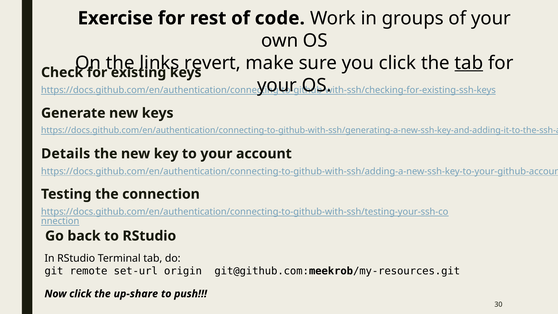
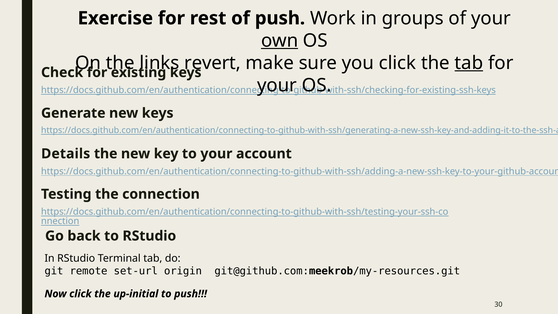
of code: code -> push
own underline: none -> present
up-share: up-share -> up-initial
